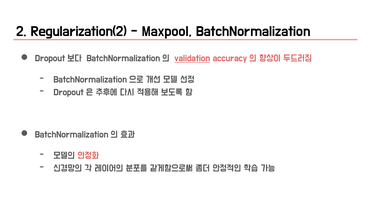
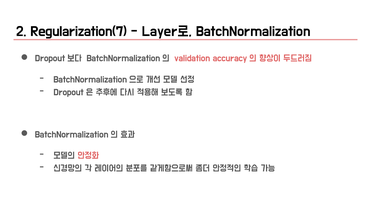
Regularization(2: Regularization(2 -> Regularization(7
Maxpool: Maxpool -> Layer로
validation underline: present -> none
